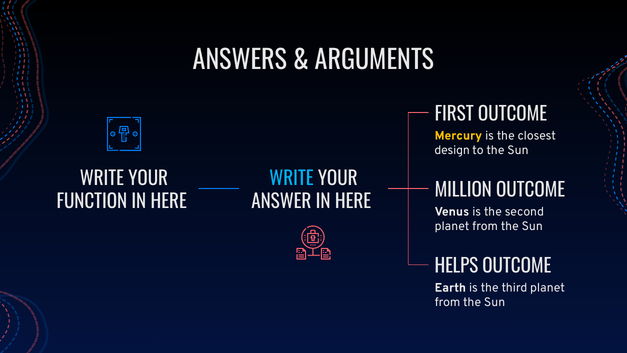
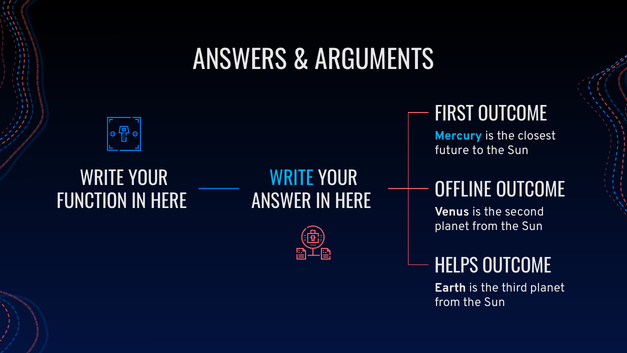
Mercury colour: yellow -> light blue
design: design -> future
MILLION: MILLION -> OFFLINE
